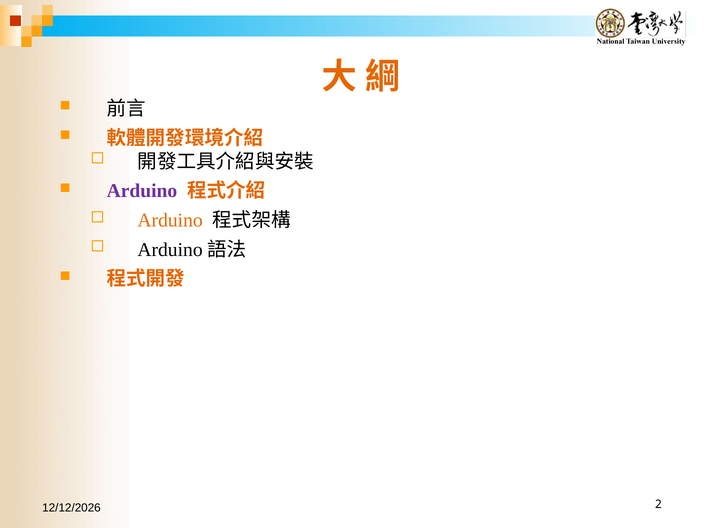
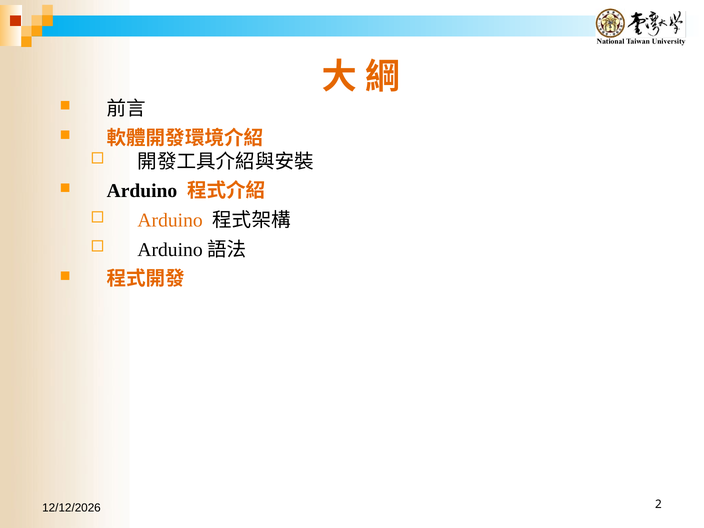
Arduino at (142, 191) colour: purple -> black
